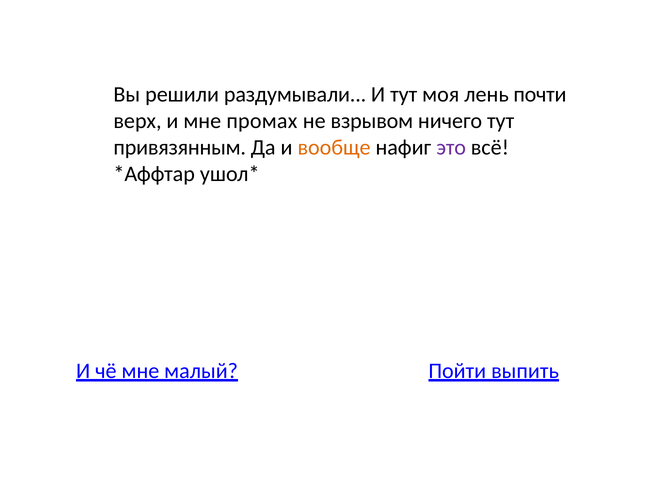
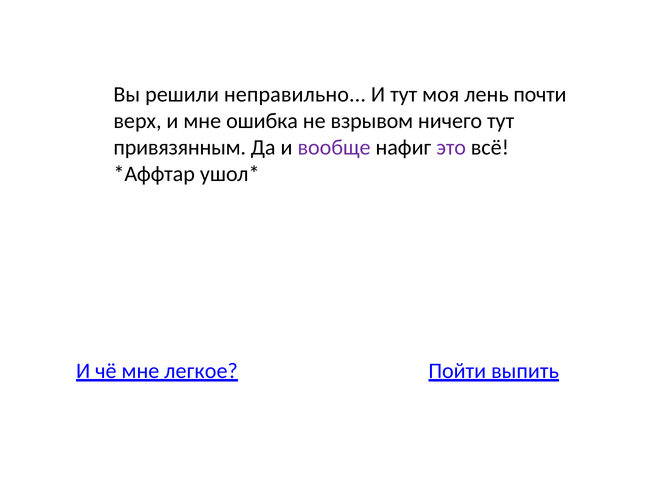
раздумывали: раздумывали -> неправильно
промах: промах -> ошибка
вообще colour: orange -> purple
малый: малый -> легкое
